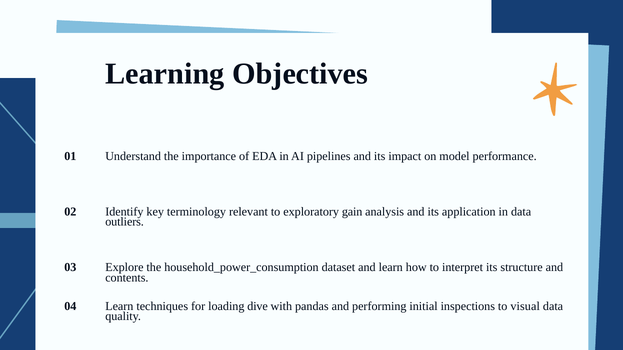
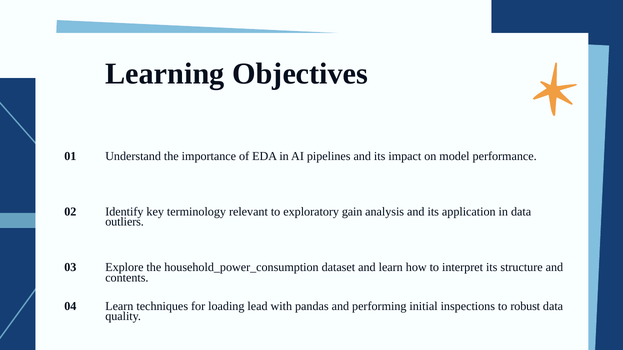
dive: dive -> lead
visual: visual -> robust
